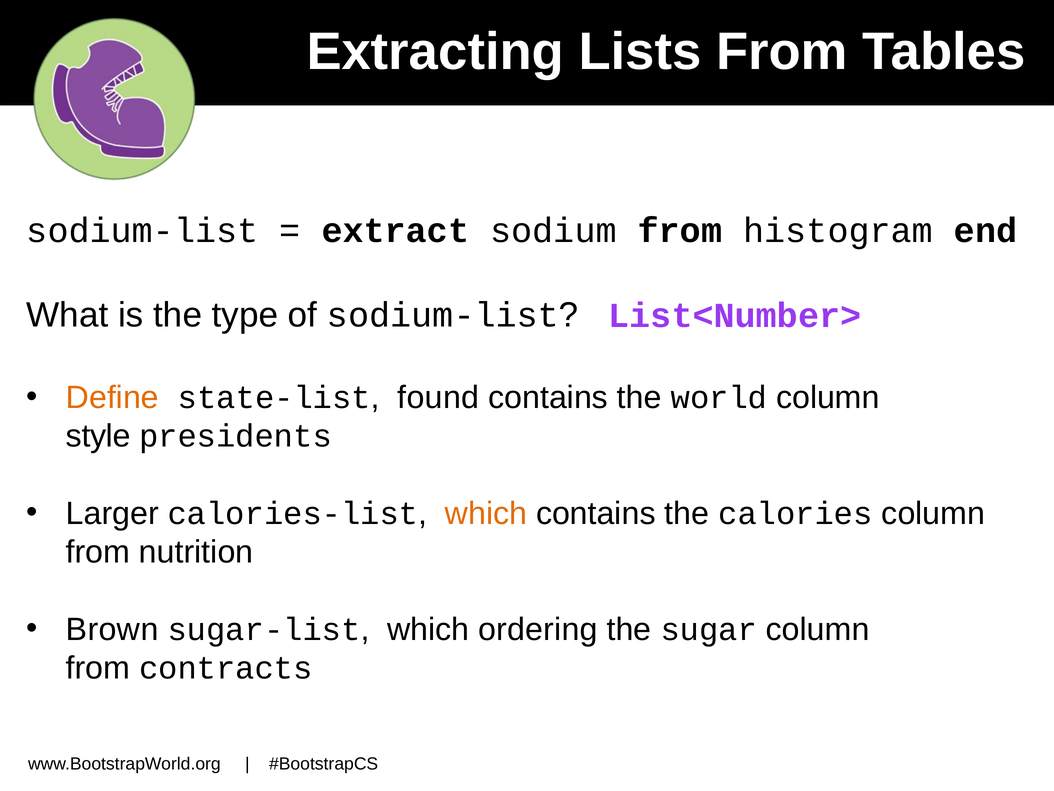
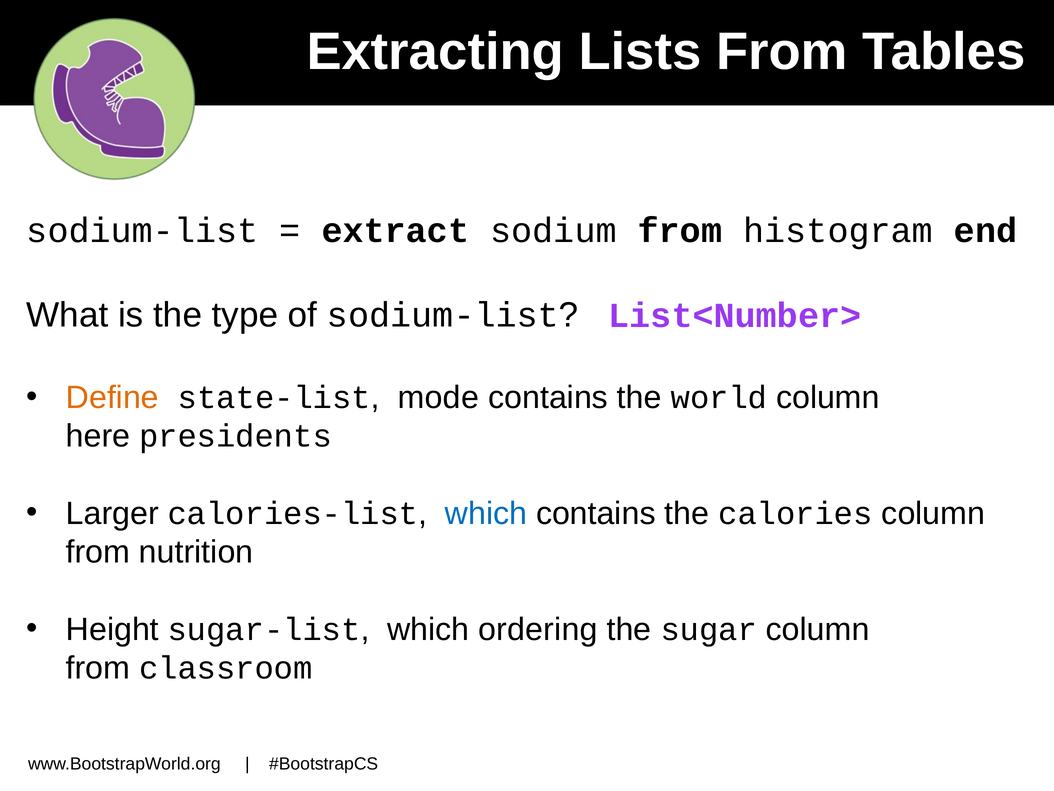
found: found -> mode
style: style -> here
which at (486, 513) colour: orange -> blue
Brown: Brown -> Height
contracts: contracts -> classroom
